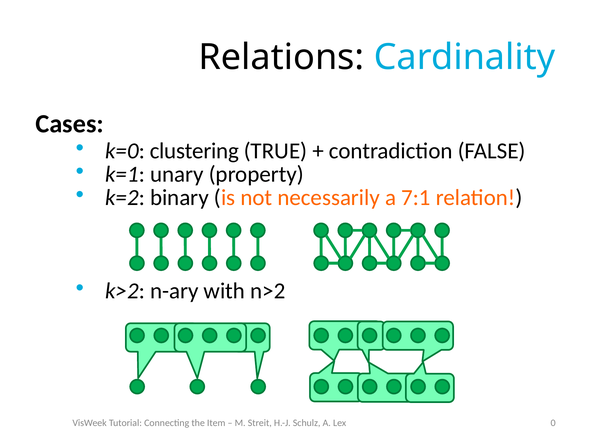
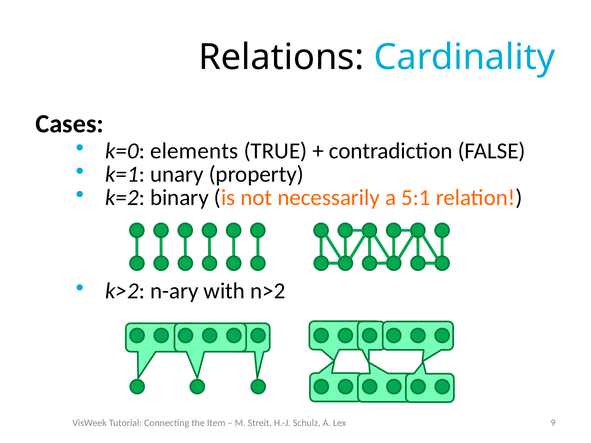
clustering: clustering -> elements
7:1: 7:1 -> 5:1
0: 0 -> 9
